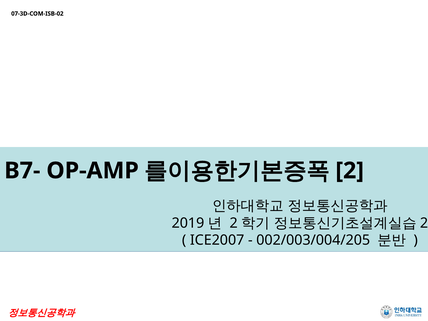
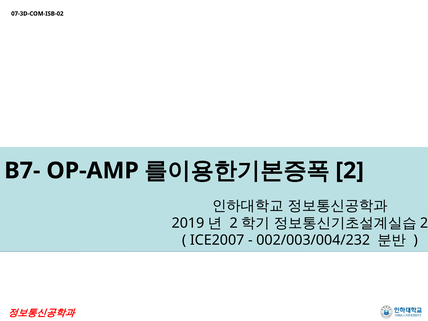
002/003/004/205: 002/003/004/205 -> 002/003/004/232
